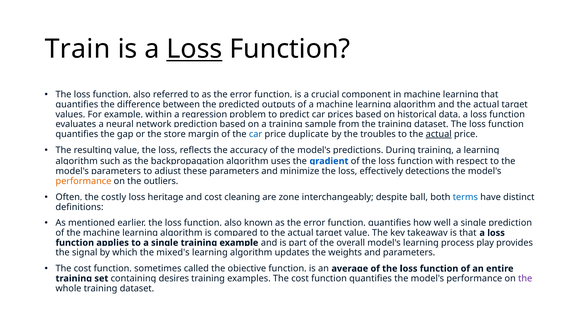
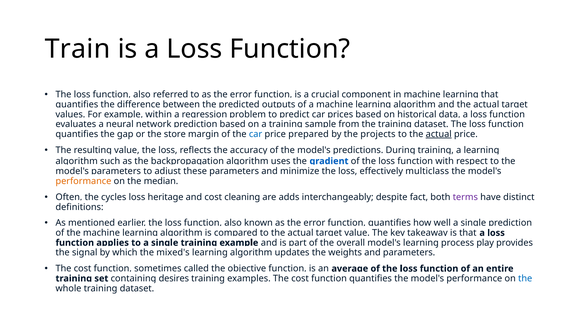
Loss at (194, 49) underline: present -> none
duplicate: duplicate -> prepared
troubles: troubles -> projects
detections: detections -> multiclass
outliers: outliers -> median
costly: costly -> cycles
zone: zone -> adds
ball: ball -> fact
terms colour: blue -> purple
the at (525, 279) colour: purple -> blue
